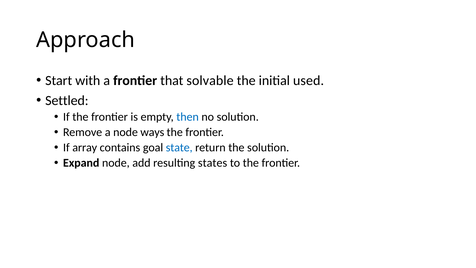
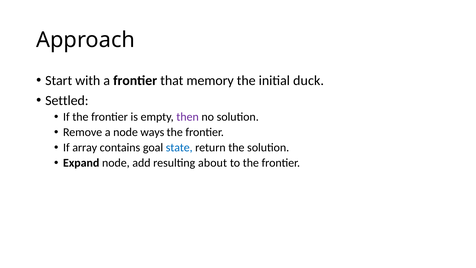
solvable: solvable -> memory
used: used -> duck
then colour: blue -> purple
states: states -> about
